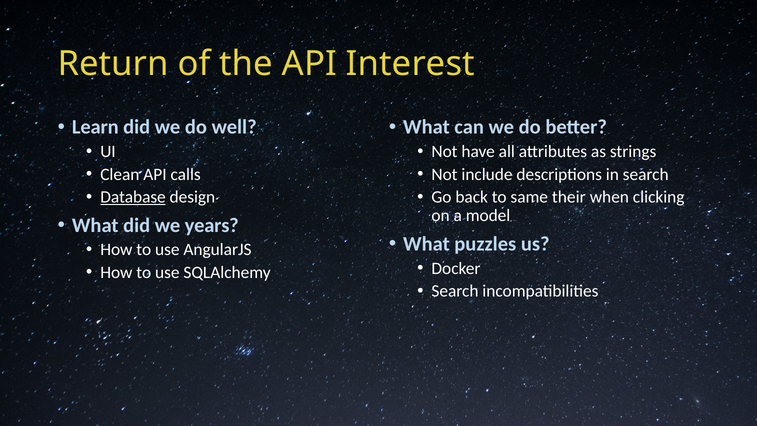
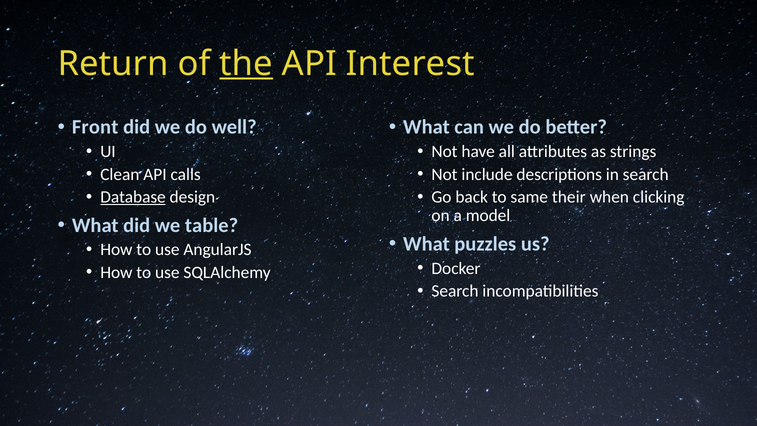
the underline: none -> present
Learn: Learn -> Front
years: years -> table
